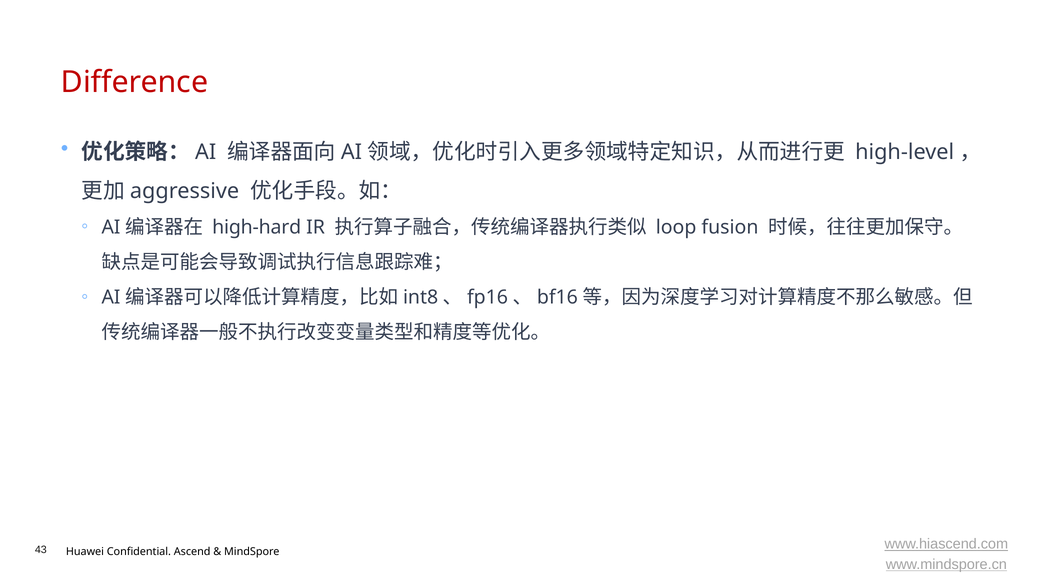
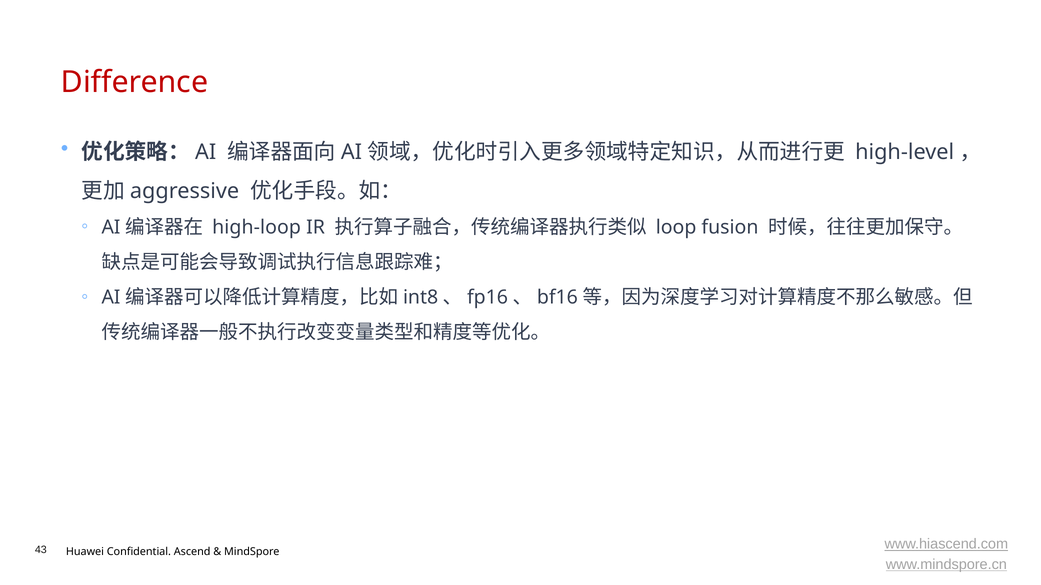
high-hard: high-hard -> high-loop
